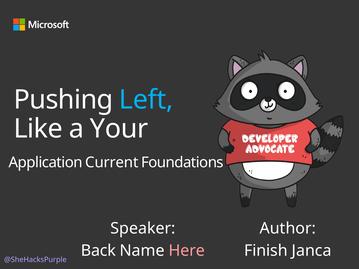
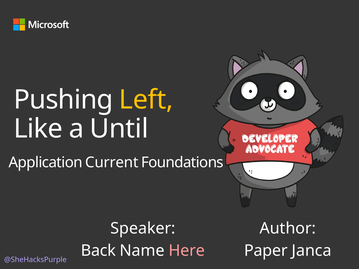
Left colour: light blue -> yellow
Your: Your -> Until
Finish: Finish -> Paper
